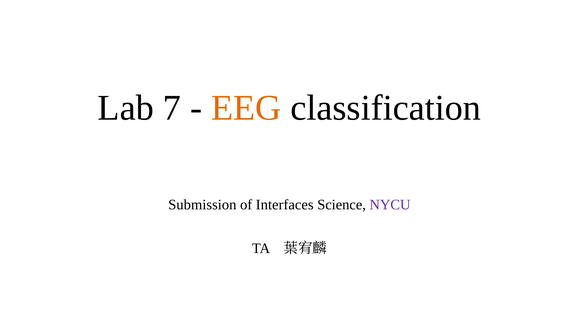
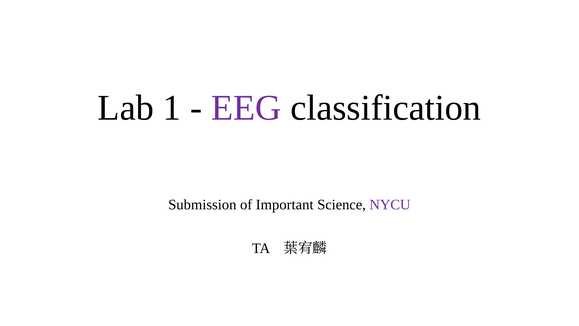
7: 7 -> 1
EEG colour: orange -> purple
Interfaces: Interfaces -> Important
